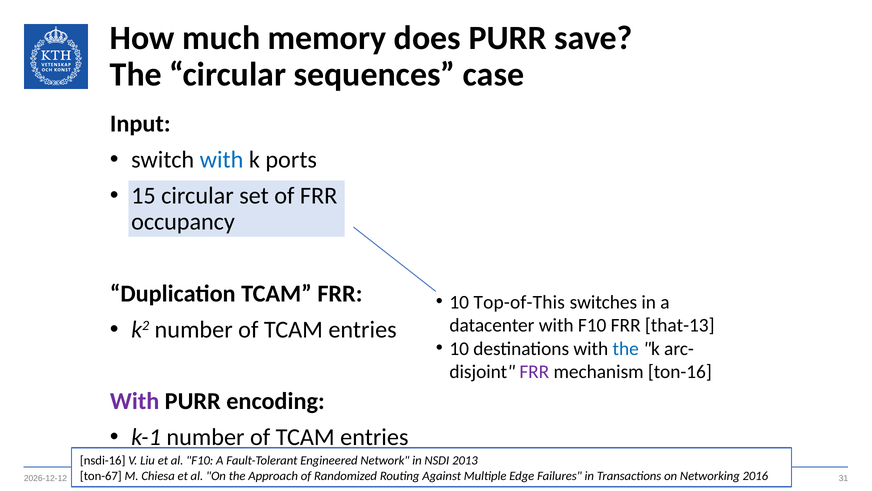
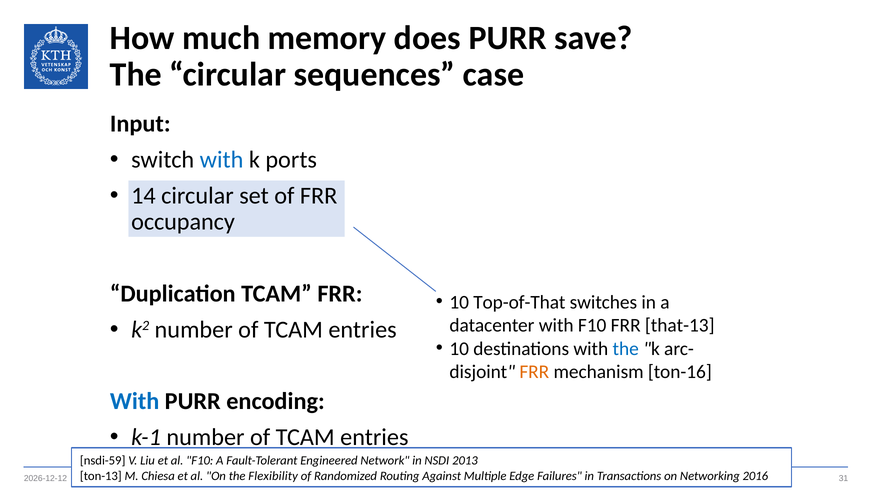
15: 15 -> 14
Top-of-This: Top-of-This -> Top-of-That
FRR at (534, 372) colour: purple -> orange
With at (135, 401) colour: purple -> blue
nsdi-16: nsdi-16 -> nsdi-59
ton-67: ton-67 -> ton-13
Approach: Approach -> Flexibility
